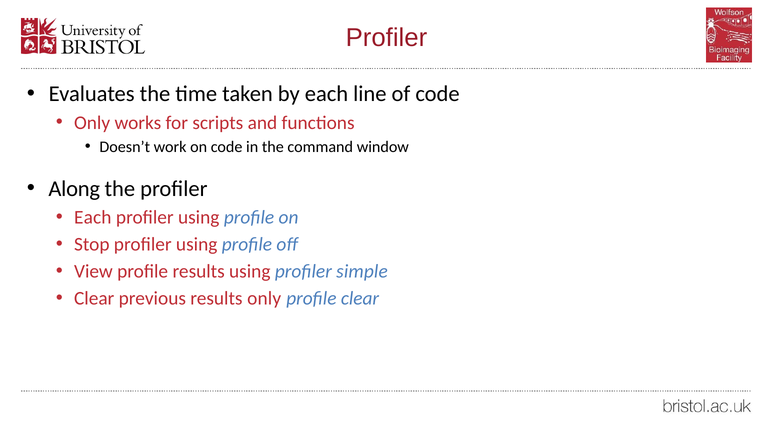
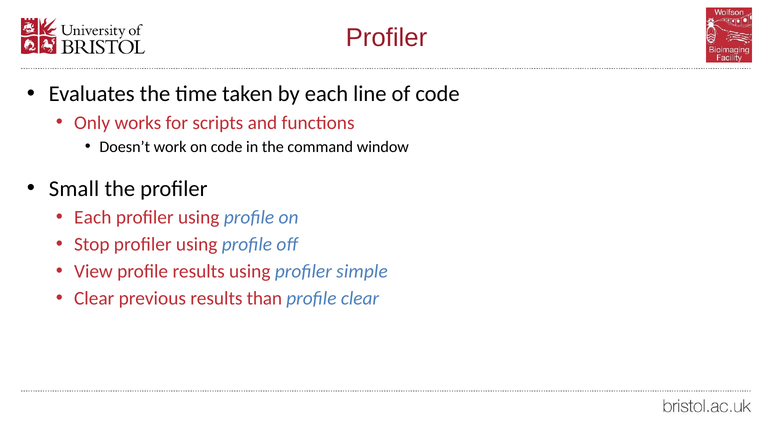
Along: Along -> Small
results only: only -> than
